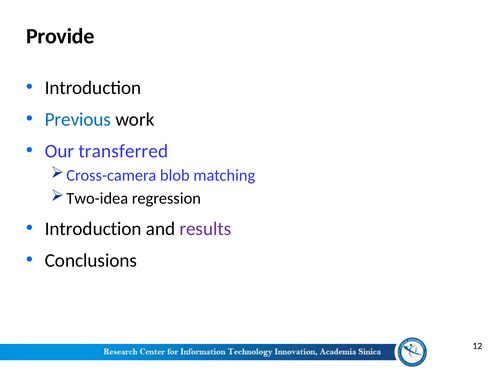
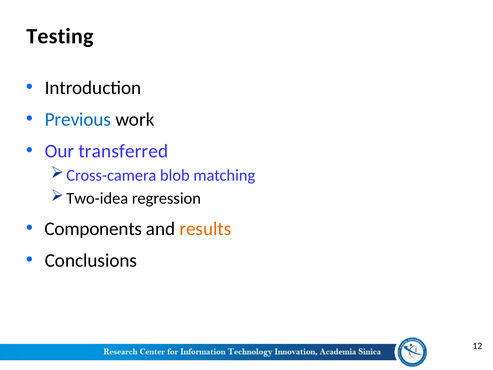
Provide: Provide -> Testing
Introduction at (93, 229): Introduction -> Components
results colour: purple -> orange
